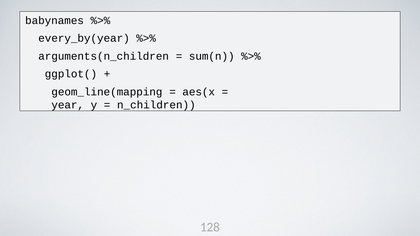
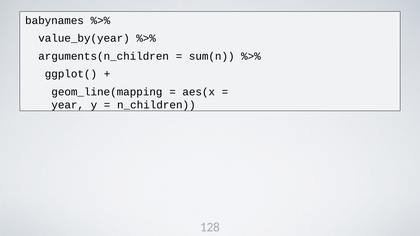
every_by(year: every_by(year -> value_by(year
